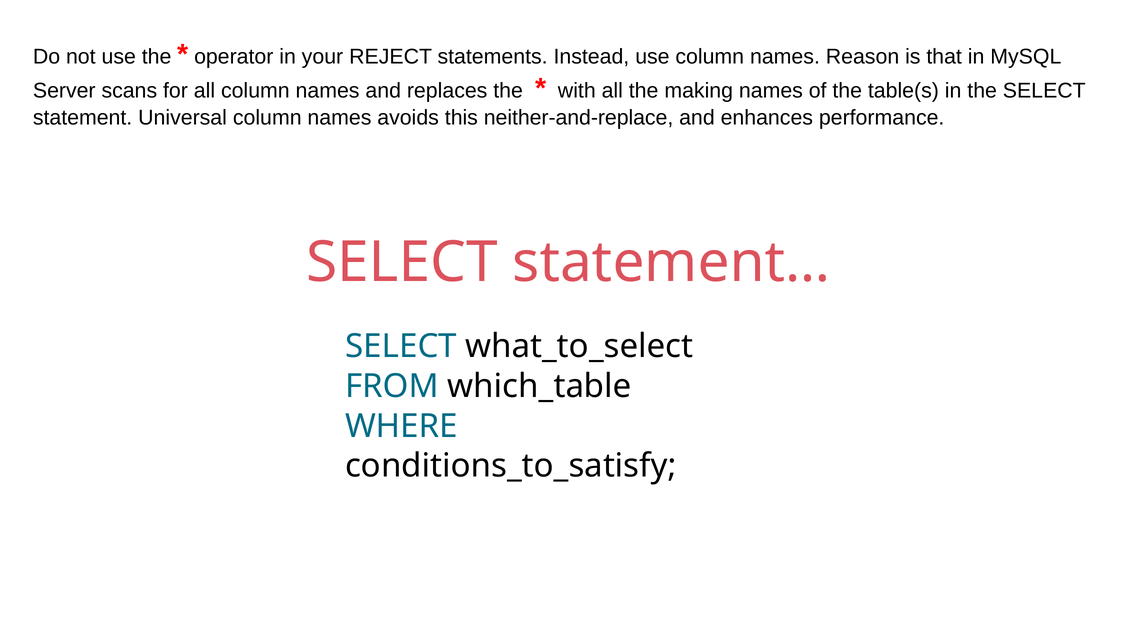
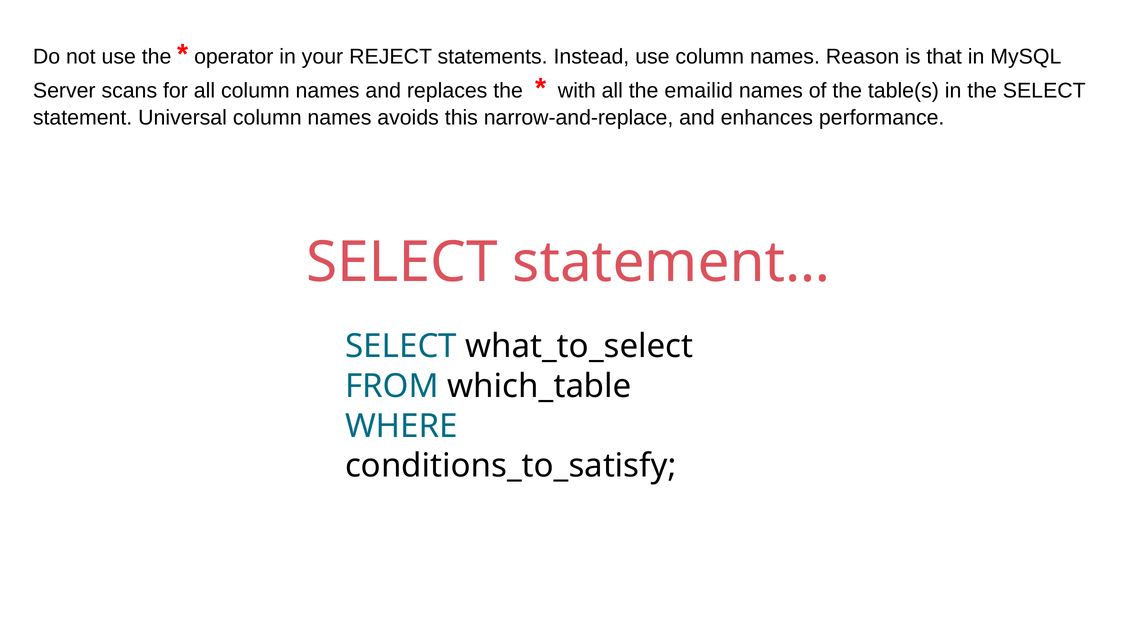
making: making -> emailid
neither-and-replace: neither-and-replace -> narrow-and-replace
